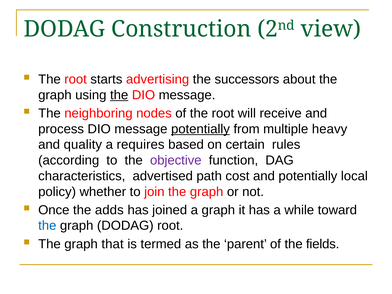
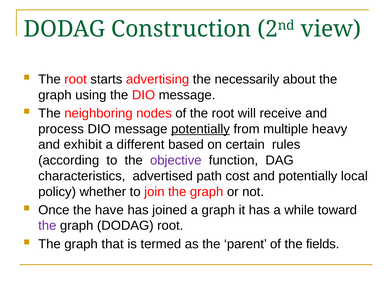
successors: successors -> necessarily
the at (119, 95) underline: present -> none
quality: quality -> exhibit
requires: requires -> different
adds: adds -> have
the at (47, 226) colour: blue -> purple
